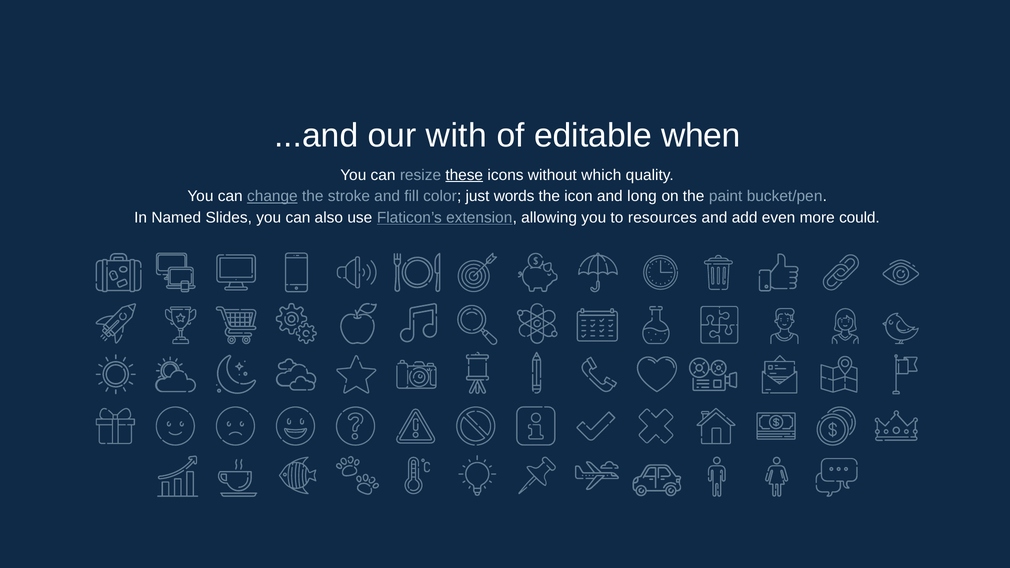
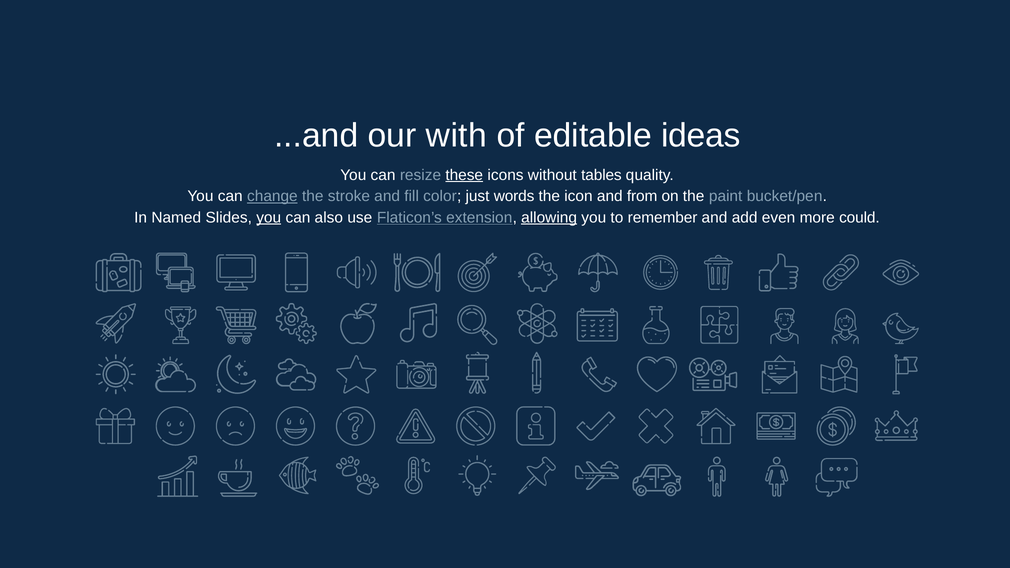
when: when -> ideas
which: which -> tables
long: long -> from
you at (269, 218) underline: none -> present
allowing underline: none -> present
resources: resources -> remember
